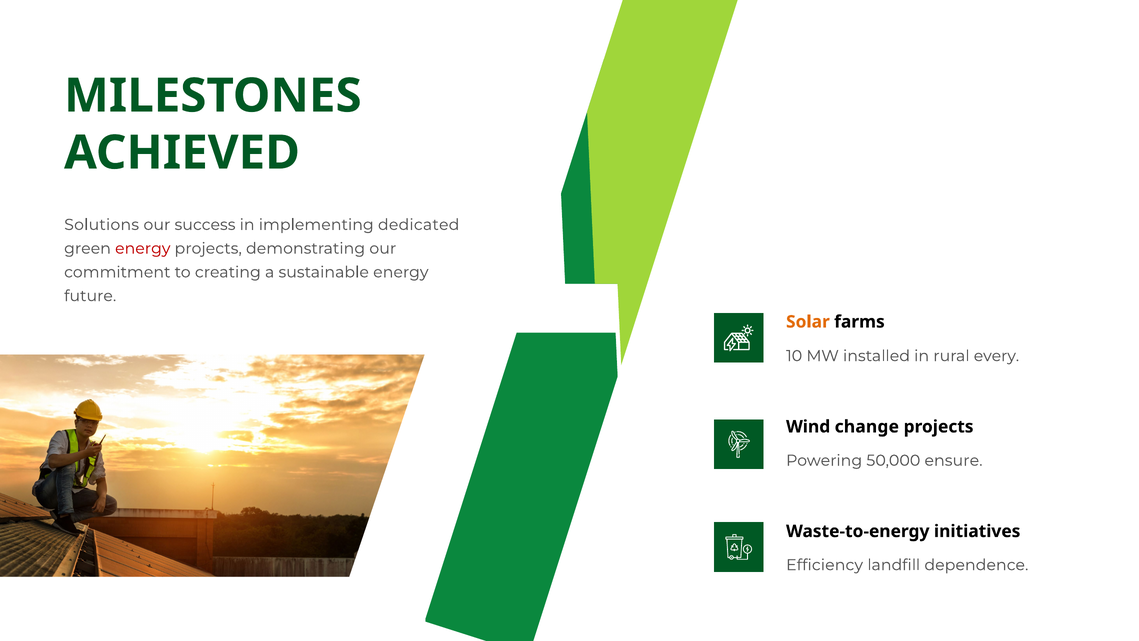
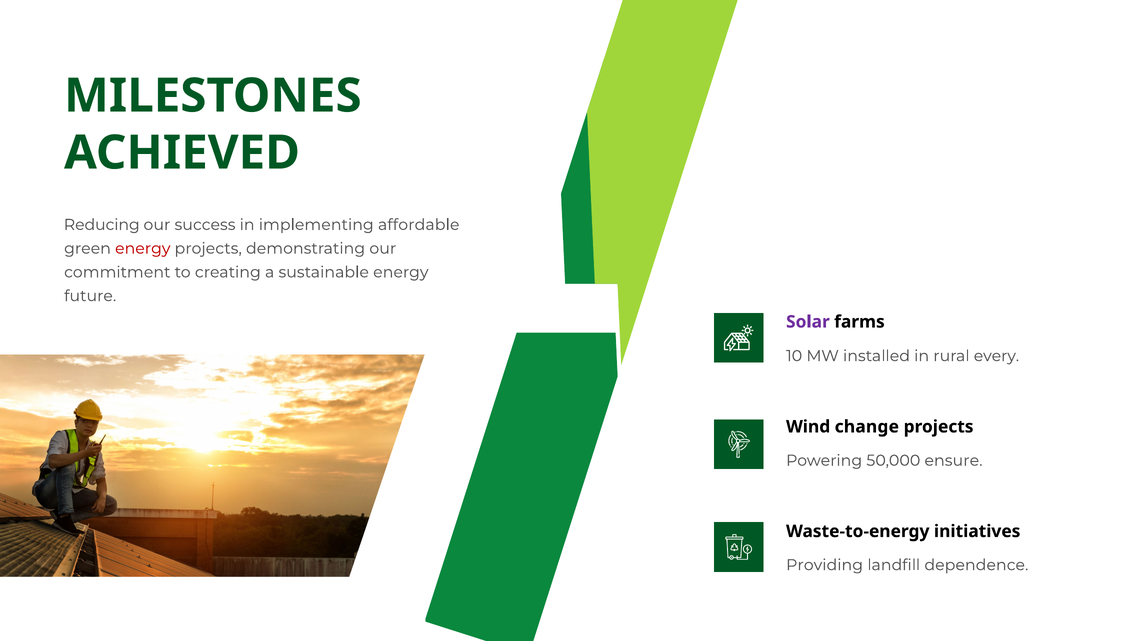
Solutions: Solutions -> Reducing
dedicated: dedicated -> affordable
Solar colour: orange -> purple
Efficiency: Efficiency -> Providing
